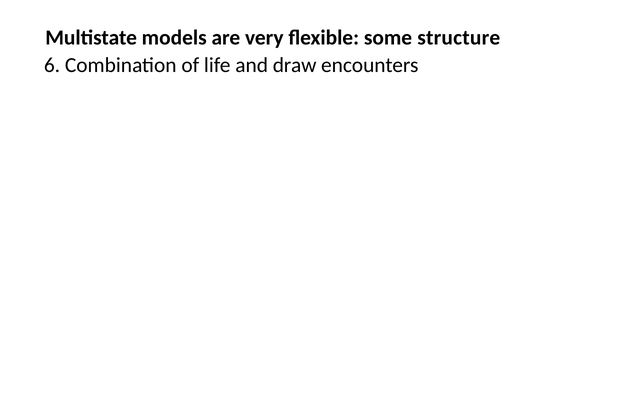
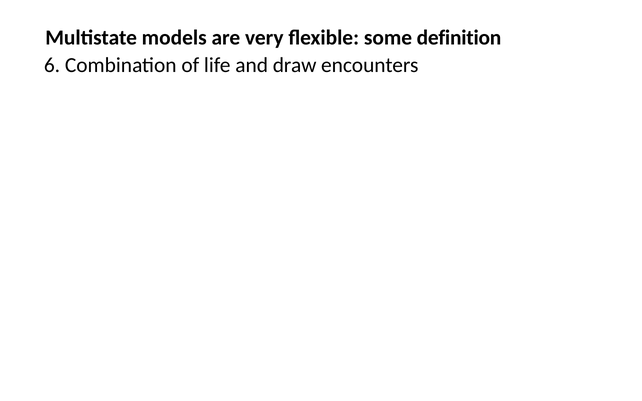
structure: structure -> definition
